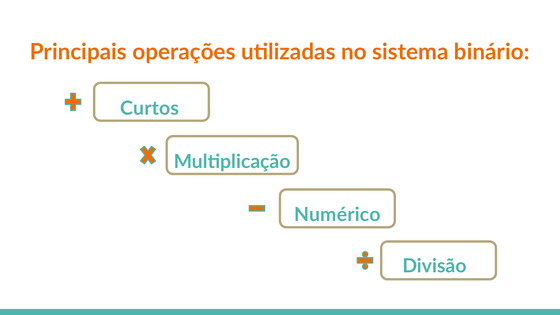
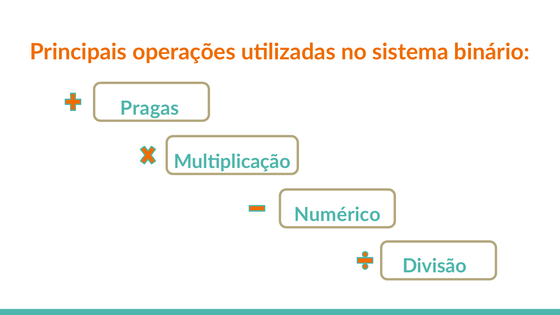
Curtos: Curtos -> Pragas
